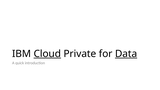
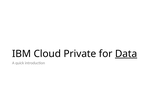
Cloud underline: present -> none
